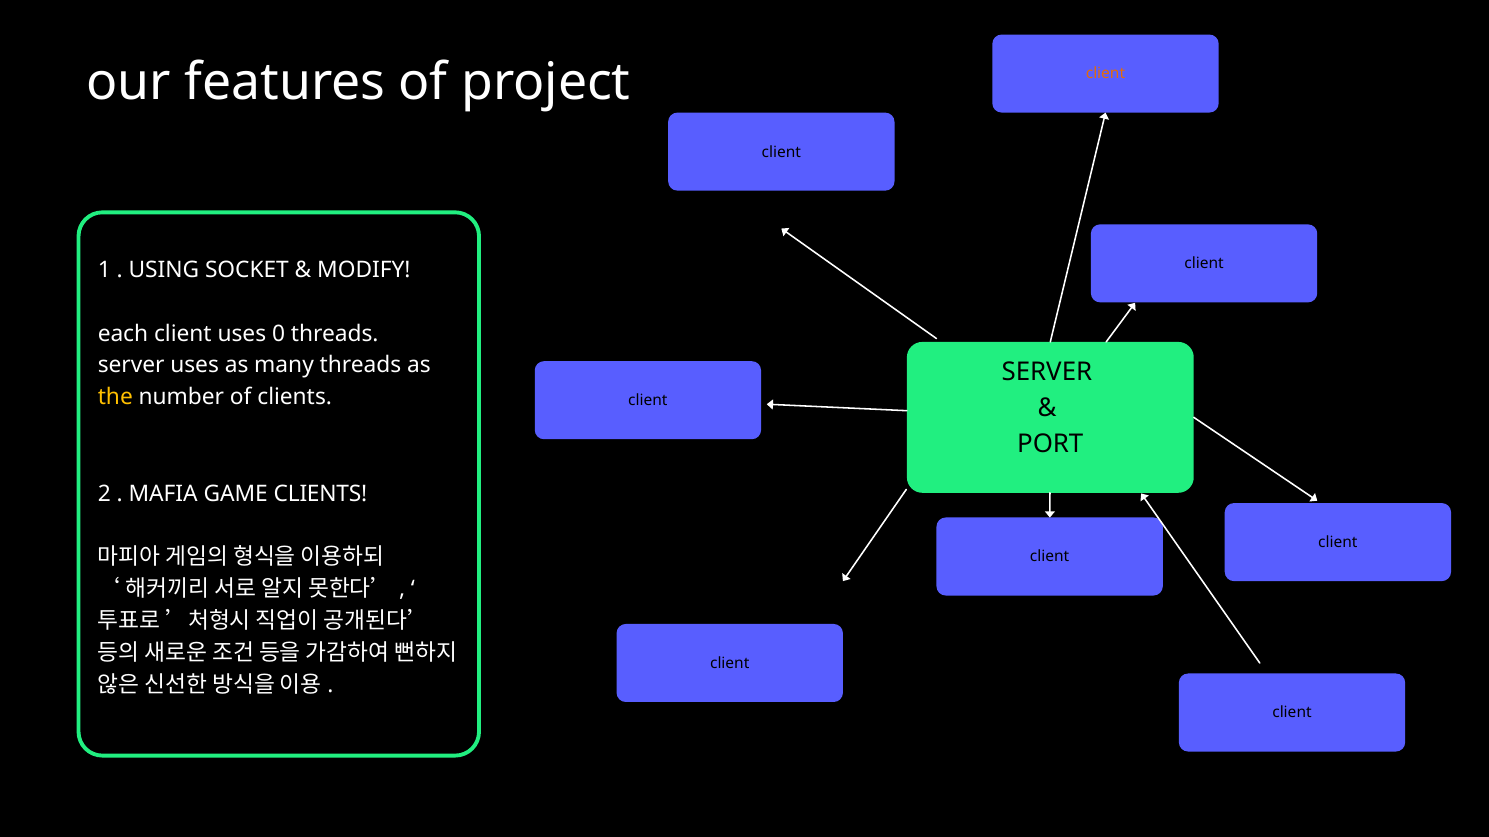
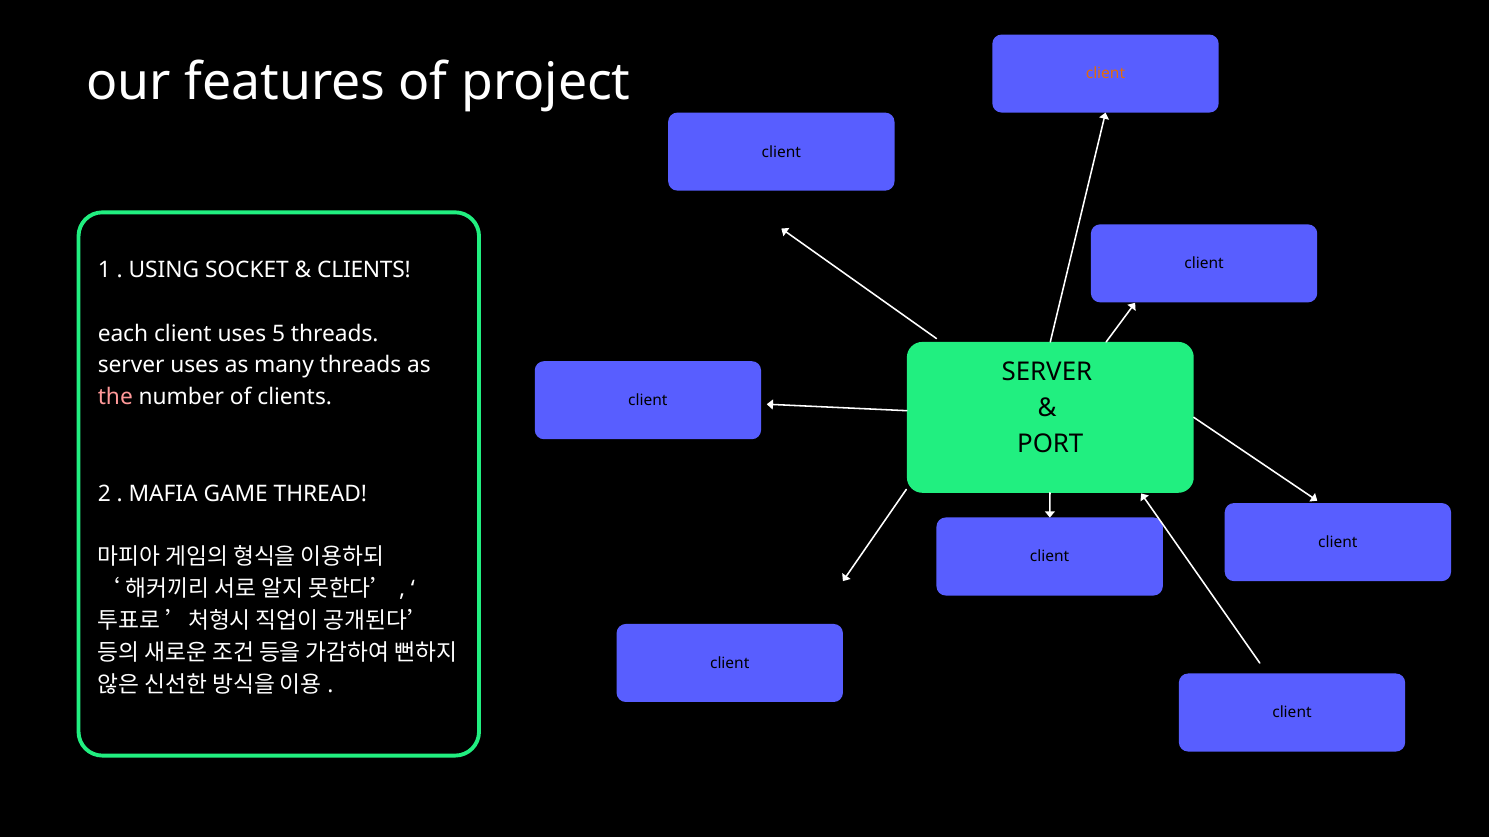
MODIFY at (364, 270): MODIFY -> CLIENTS
0: 0 -> 5
the colour: yellow -> pink
GAME CLIENTS: CLIENTS -> THREAD
